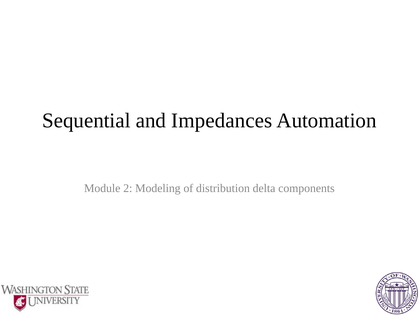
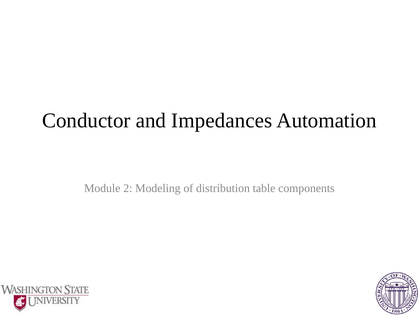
Sequential: Sequential -> Conductor
delta: delta -> table
